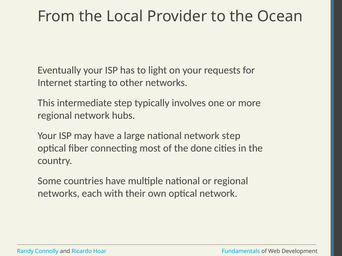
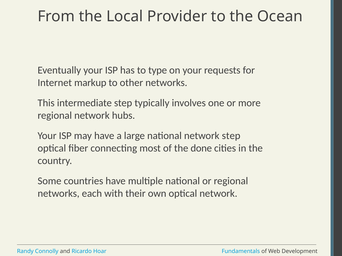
light: light -> type
starting: starting -> markup
